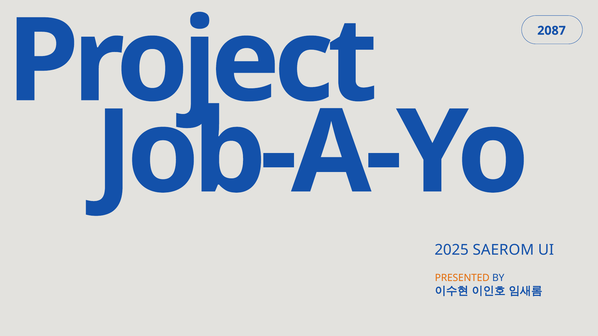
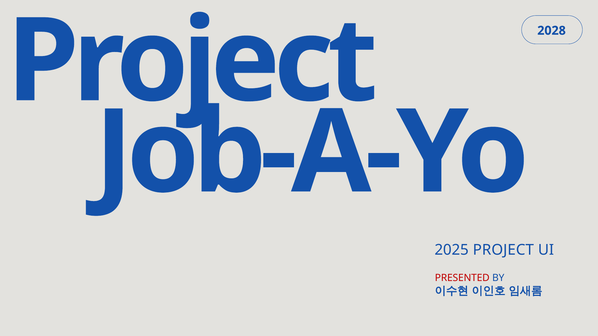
2087: 2087 -> 2028
2025 SAEROM: SAEROM -> PROJECT
PRESENTED colour: orange -> red
